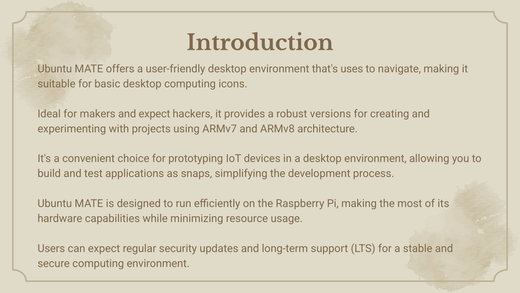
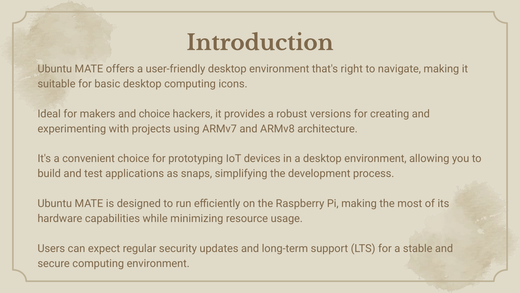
uses: uses -> right
and expect: expect -> choice
